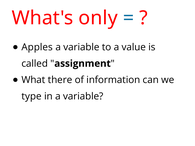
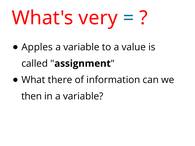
only: only -> very
type: type -> then
